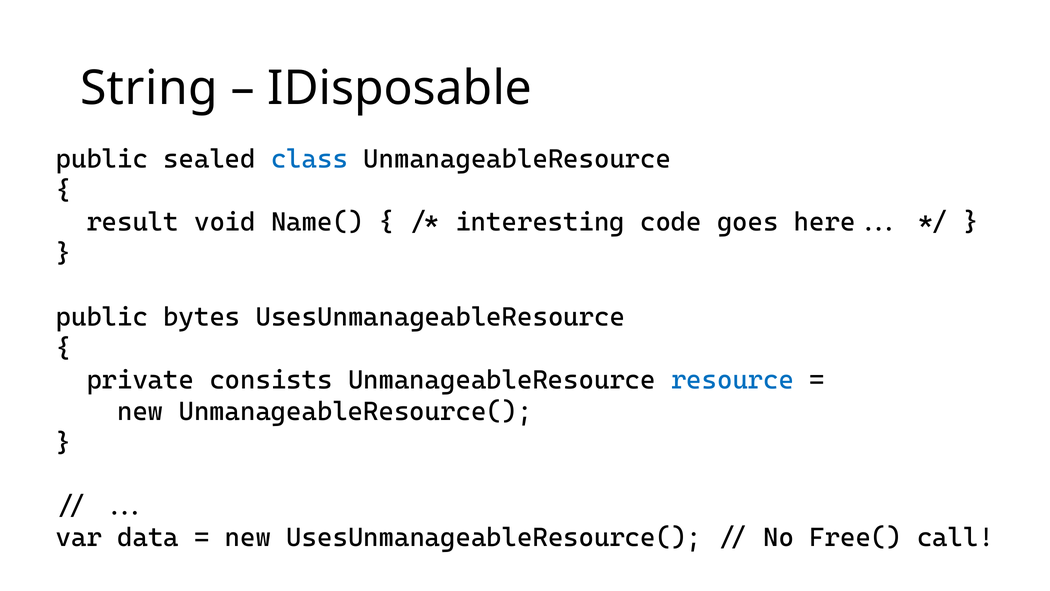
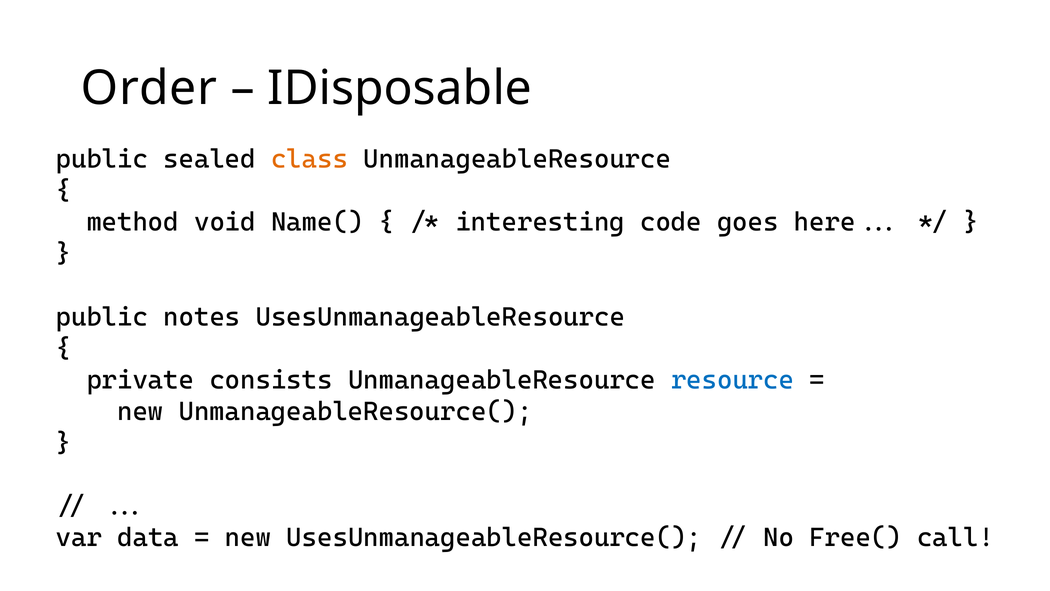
String: String -> Order
class colour: blue -> orange
result: result -> method
bytes: bytes -> notes
